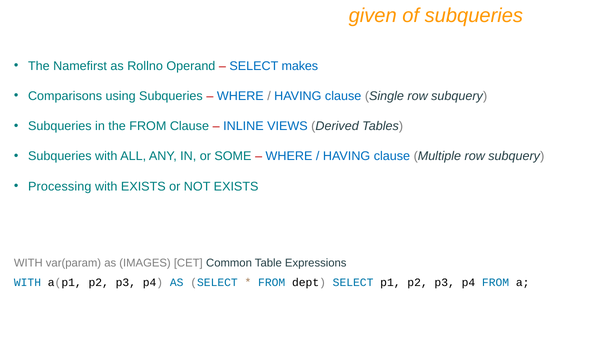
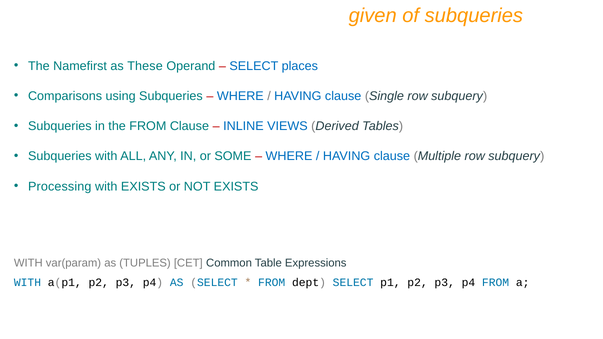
Rollno: Rollno -> These
makes: makes -> places
IMAGES: IMAGES -> TUPLES
